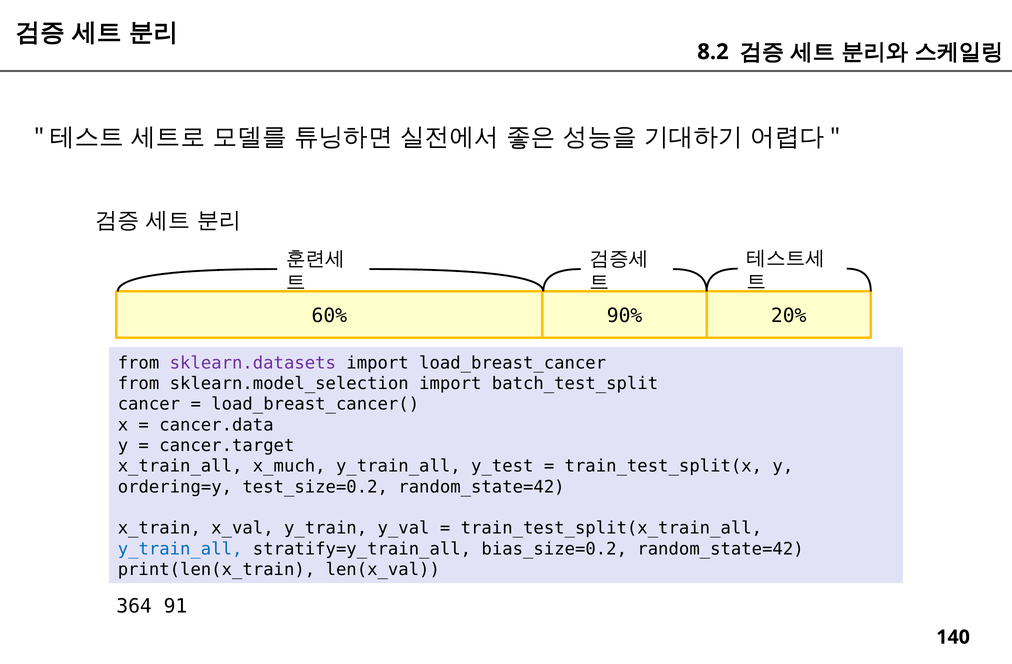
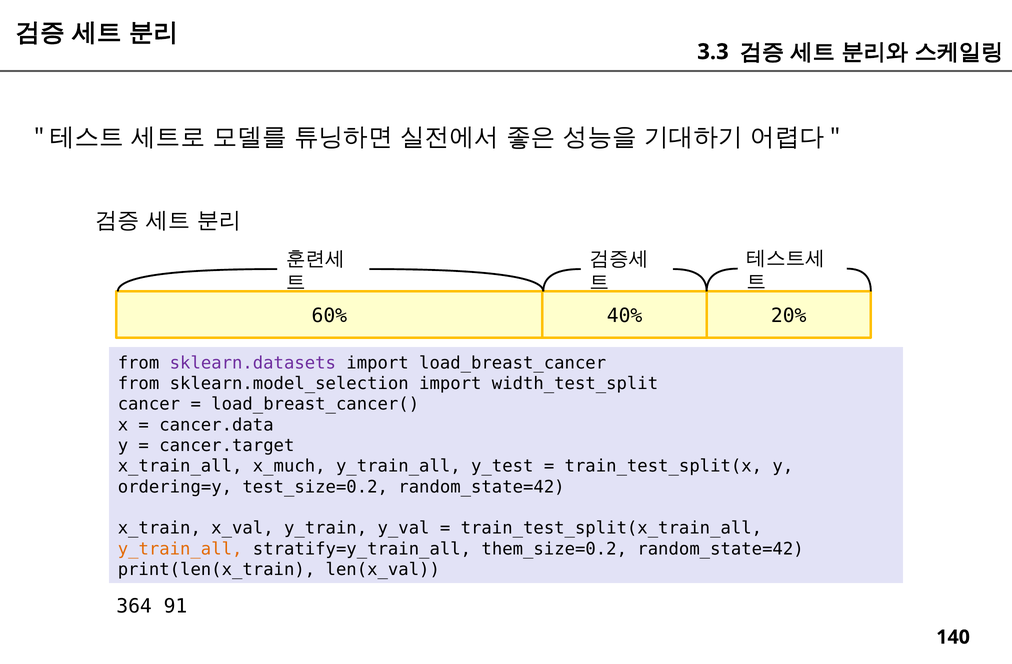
8.2: 8.2 -> 3.3
90%: 90% -> 40%
batch_test_split: batch_test_split -> width_test_split
y_train_all at (180, 550) colour: blue -> orange
bias_size=0.2: bias_size=0.2 -> them_size=0.2
